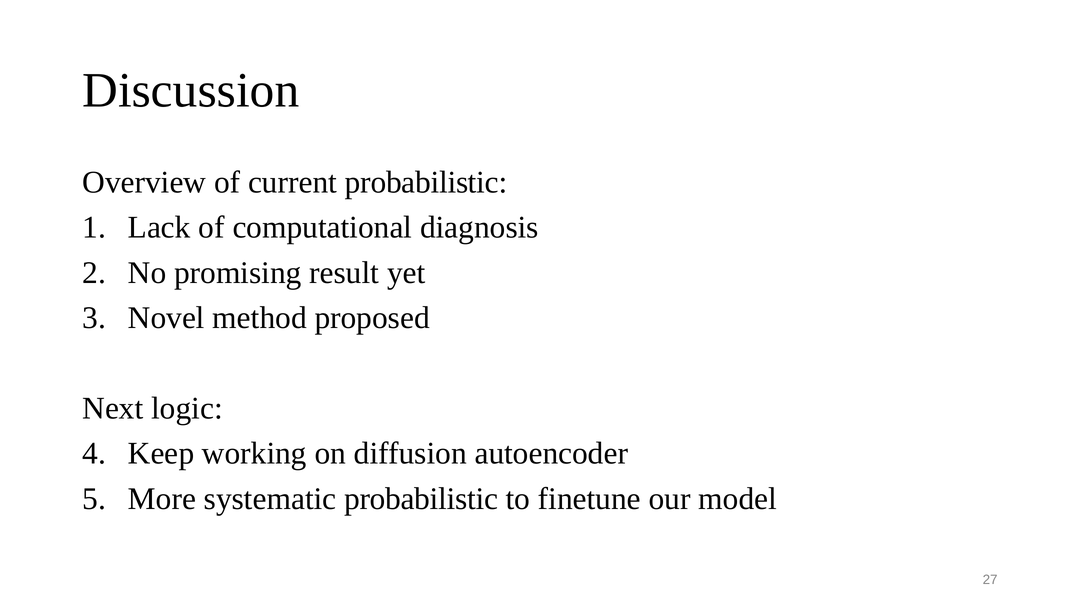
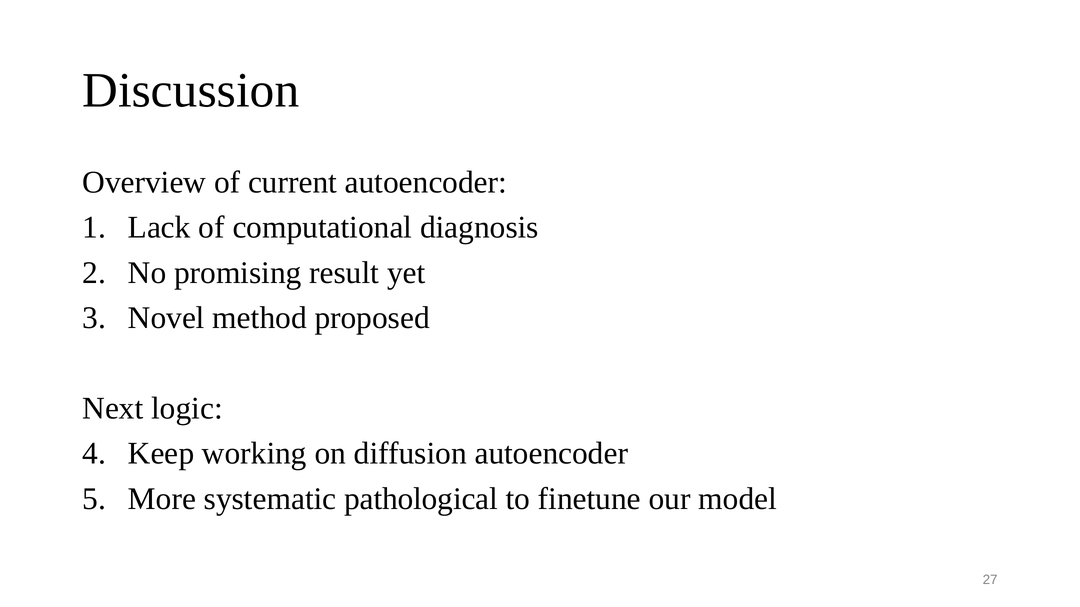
current probabilistic: probabilistic -> autoencoder
systematic probabilistic: probabilistic -> pathological
